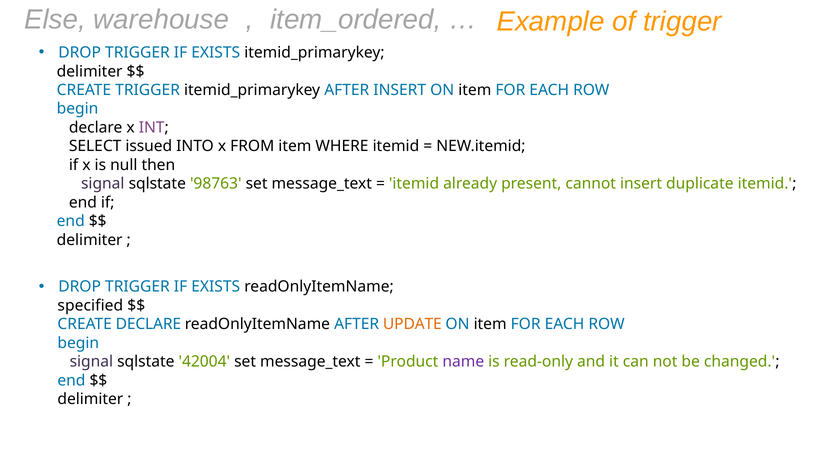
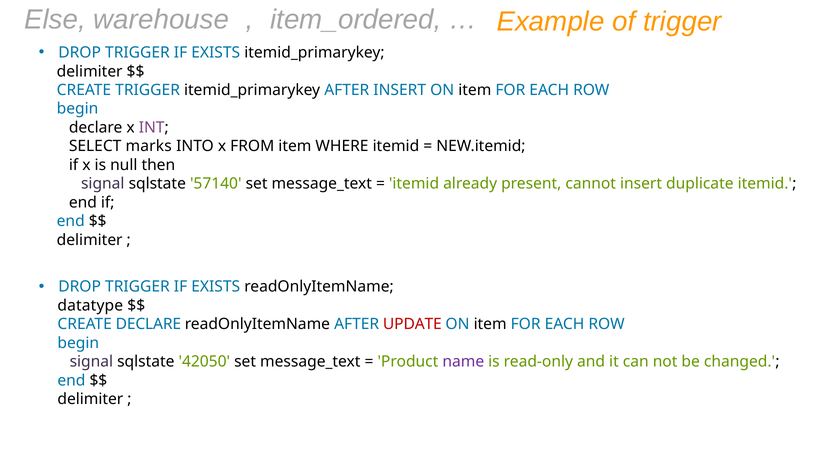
issued: issued -> marks
98763: 98763 -> 57140
specified: specified -> datatype
UPDATE colour: orange -> red
42004: 42004 -> 42050
